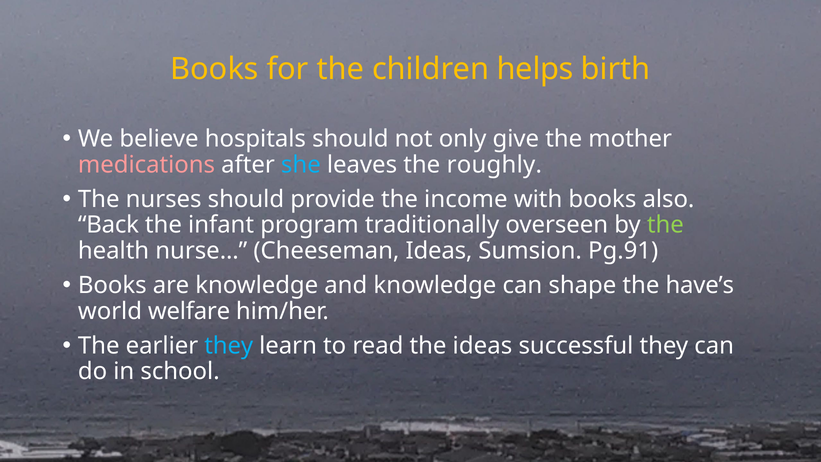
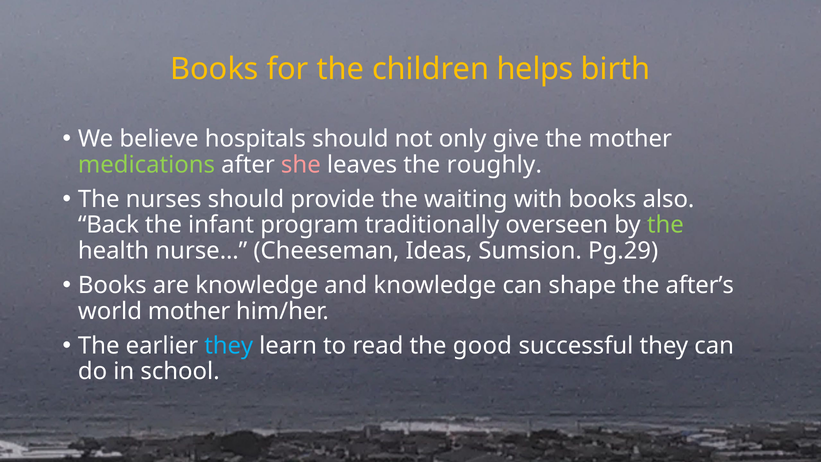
medications colour: pink -> light green
she colour: light blue -> pink
income: income -> waiting
Pg.91: Pg.91 -> Pg.29
have’s: have’s -> after’s
world welfare: welfare -> mother
the ideas: ideas -> good
